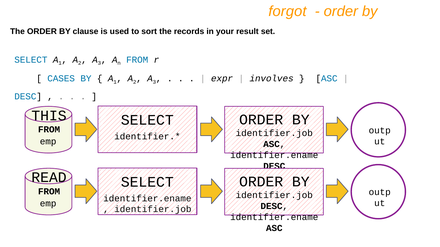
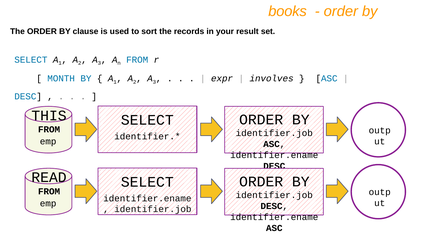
forgot: forgot -> books
CASES: CASES -> MONTH
